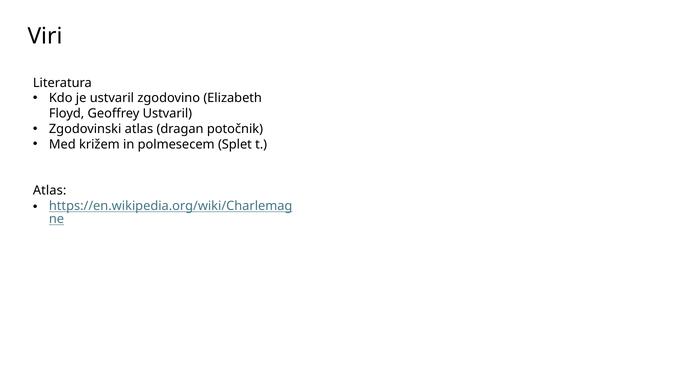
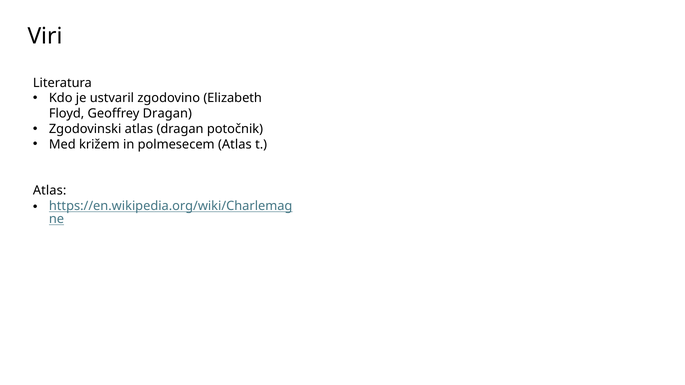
Geoffrey Ustvaril: Ustvaril -> Dragan
polmesecem Splet: Splet -> Atlas
